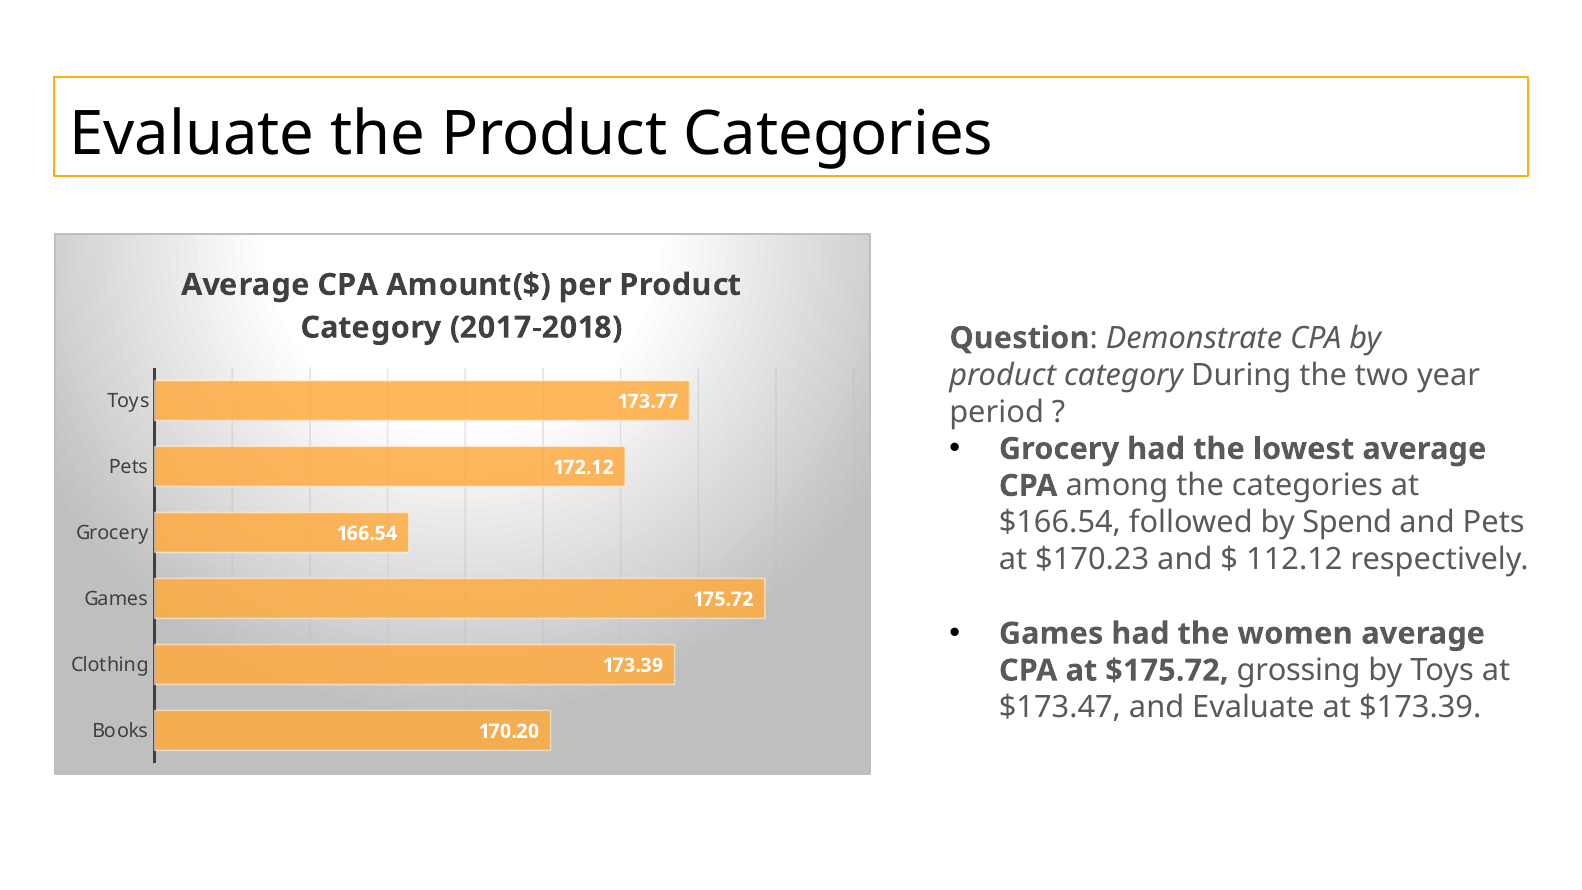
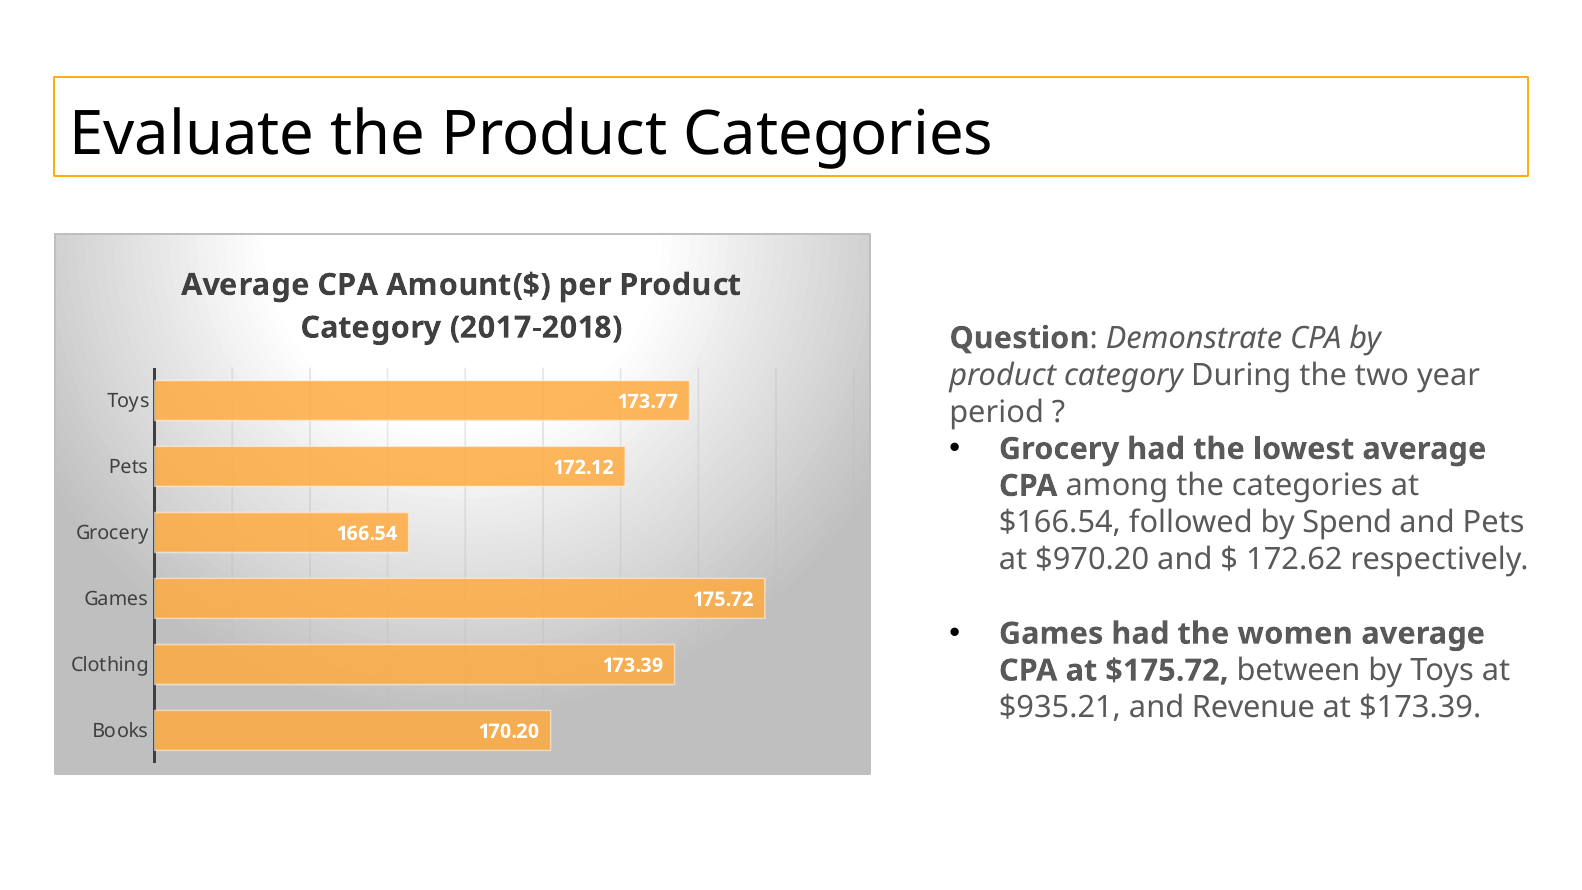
$170.23: $170.23 -> $970.20
112.12: 112.12 -> 172.62
grossing: grossing -> between
$173.47: $173.47 -> $935.21
and Evaluate: Evaluate -> Revenue
